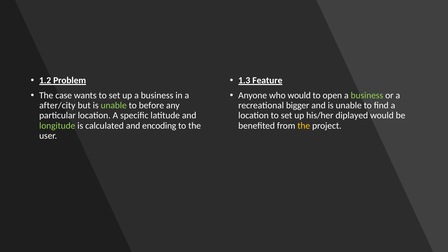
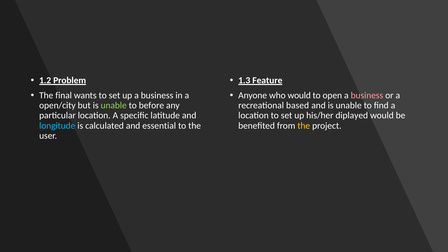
case: case -> final
business at (367, 95) colour: light green -> pink
after/city: after/city -> open/city
bigger: bigger -> based
longitude colour: light green -> light blue
encoding: encoding -> essential
